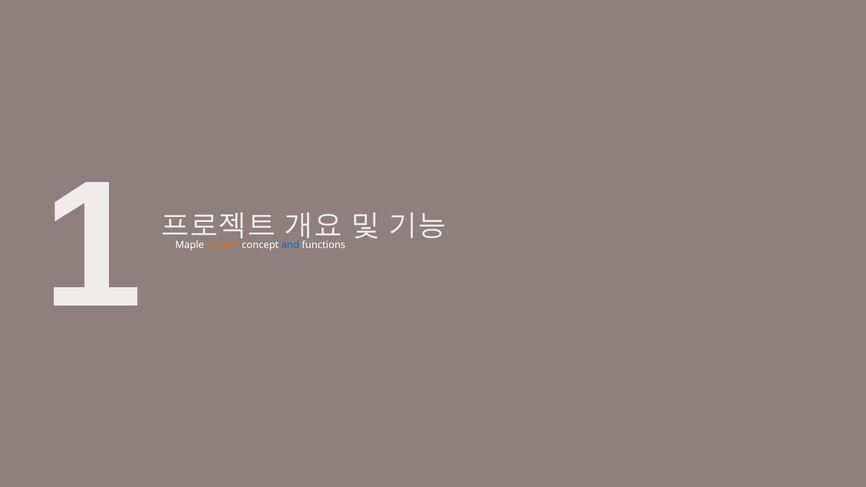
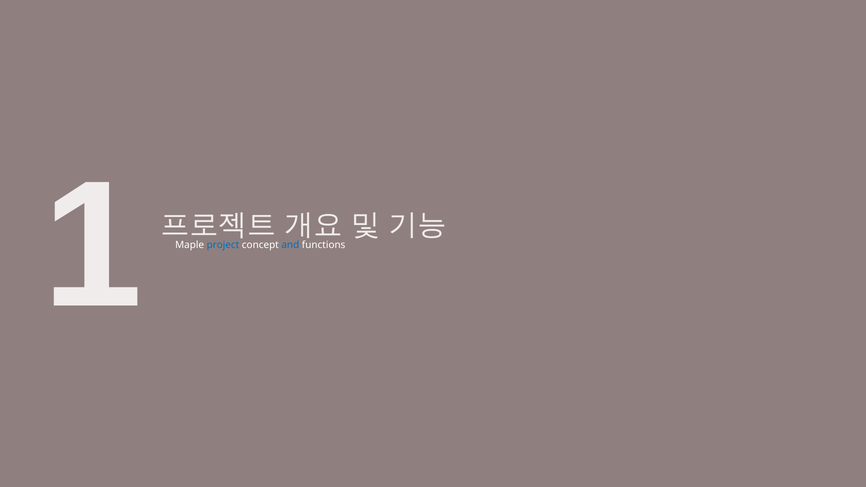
project colour: orange -> blue
